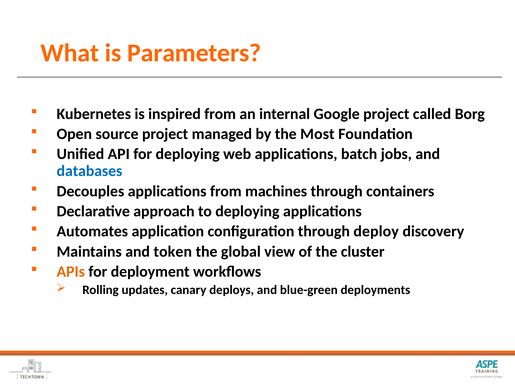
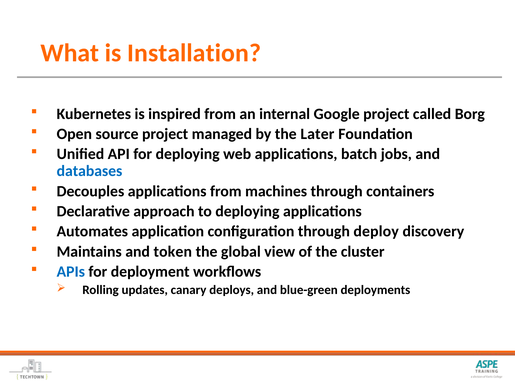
Parameters: Parameters -> Installation
Most: Most -> Later
APIs colour: orange -> blue
